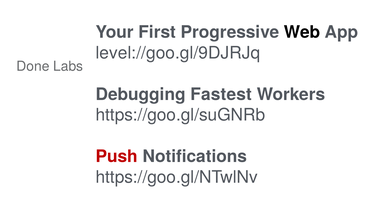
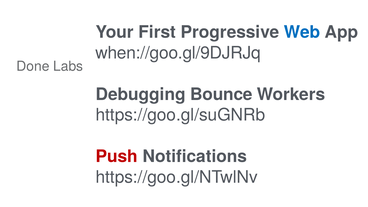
Web colour: black -> blue
level://goo.gl/9DJRJq: level://goo.gl/9DJRJq -> when://goo.gl/9DJRJq
Fastest: Fastest -> Bounce
